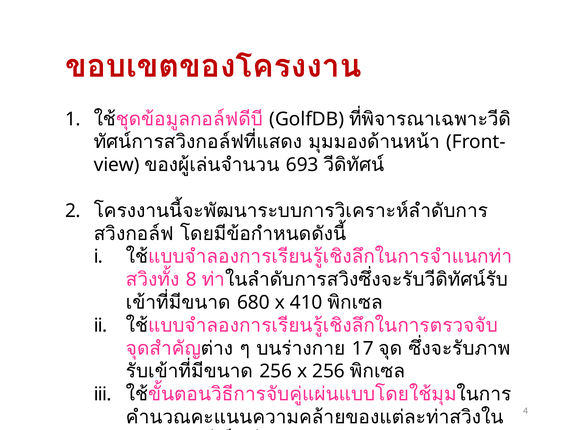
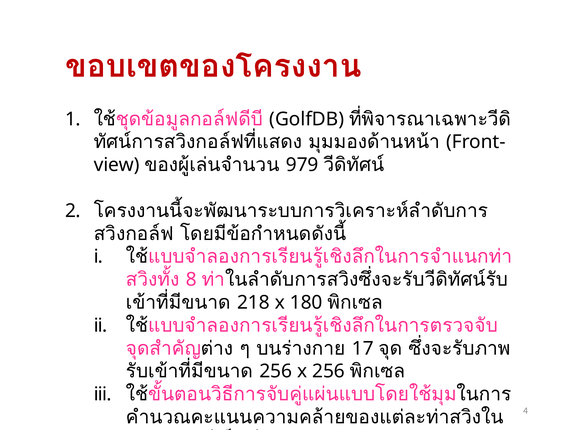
693: 693 -> 979
680: 680 -> 218
410: 410 -> 180
